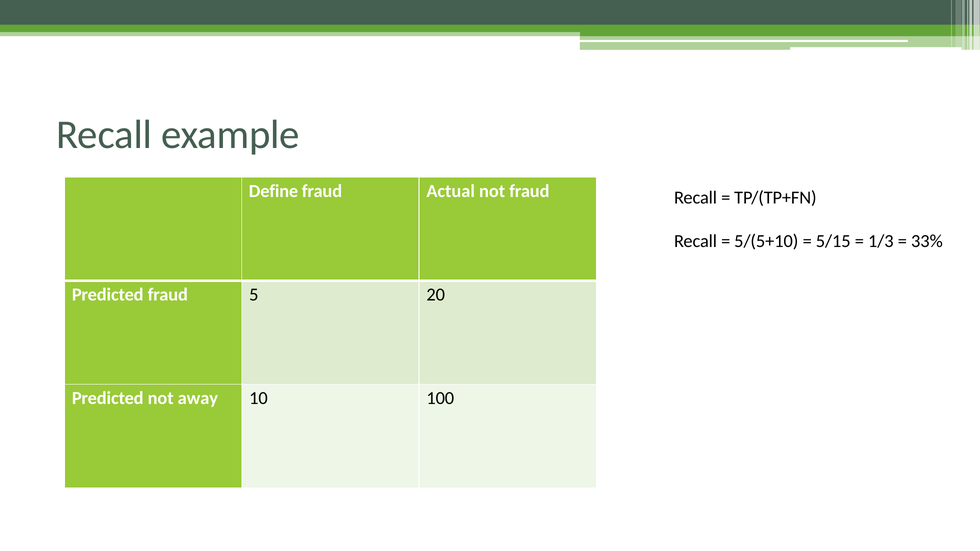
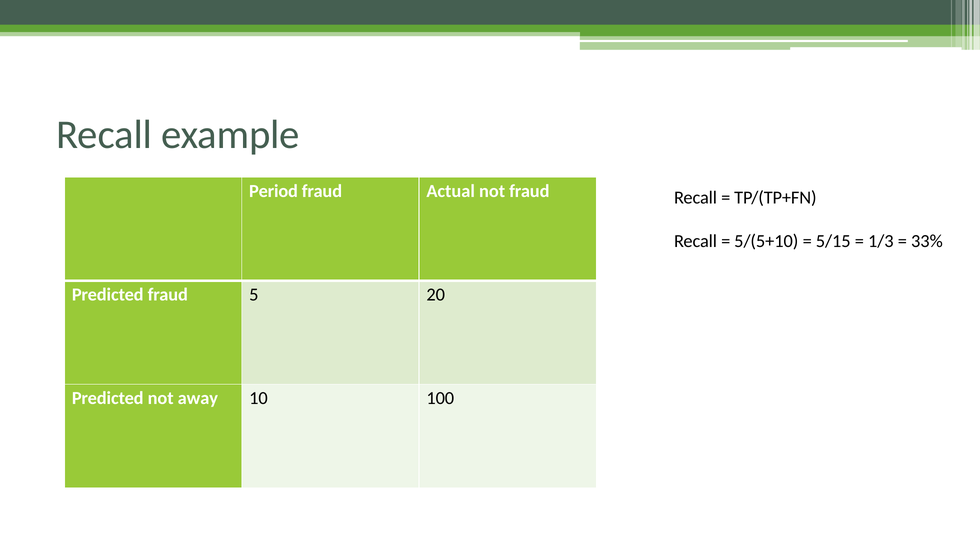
Define: Define -> Period
